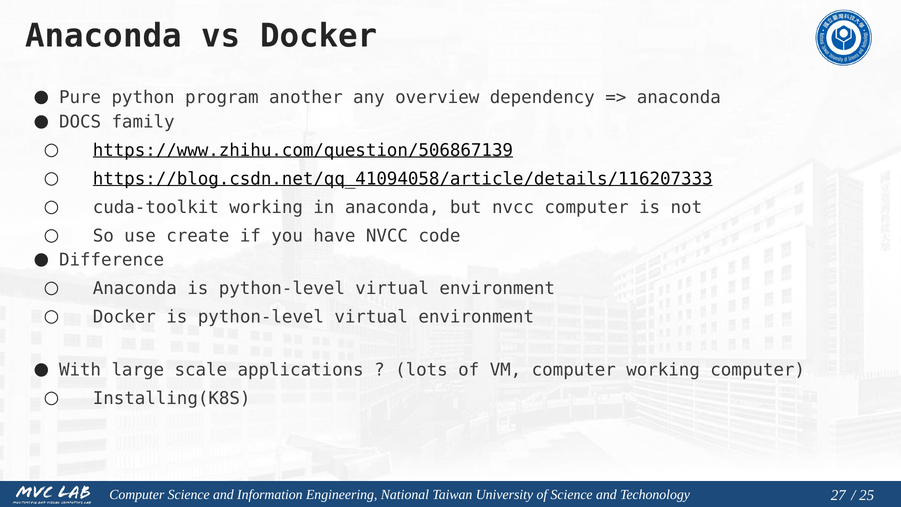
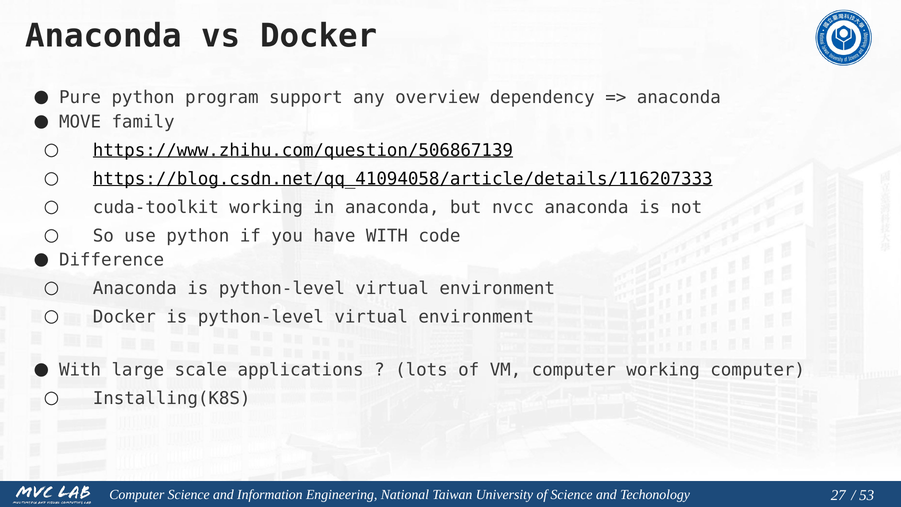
another: another -> support
DOCS: DOCS -> MOVE
nvcc computer: computer -> anaconda
use create: create -> python
have NVCC: NVCC -> WITH
25: 25 -> 53
